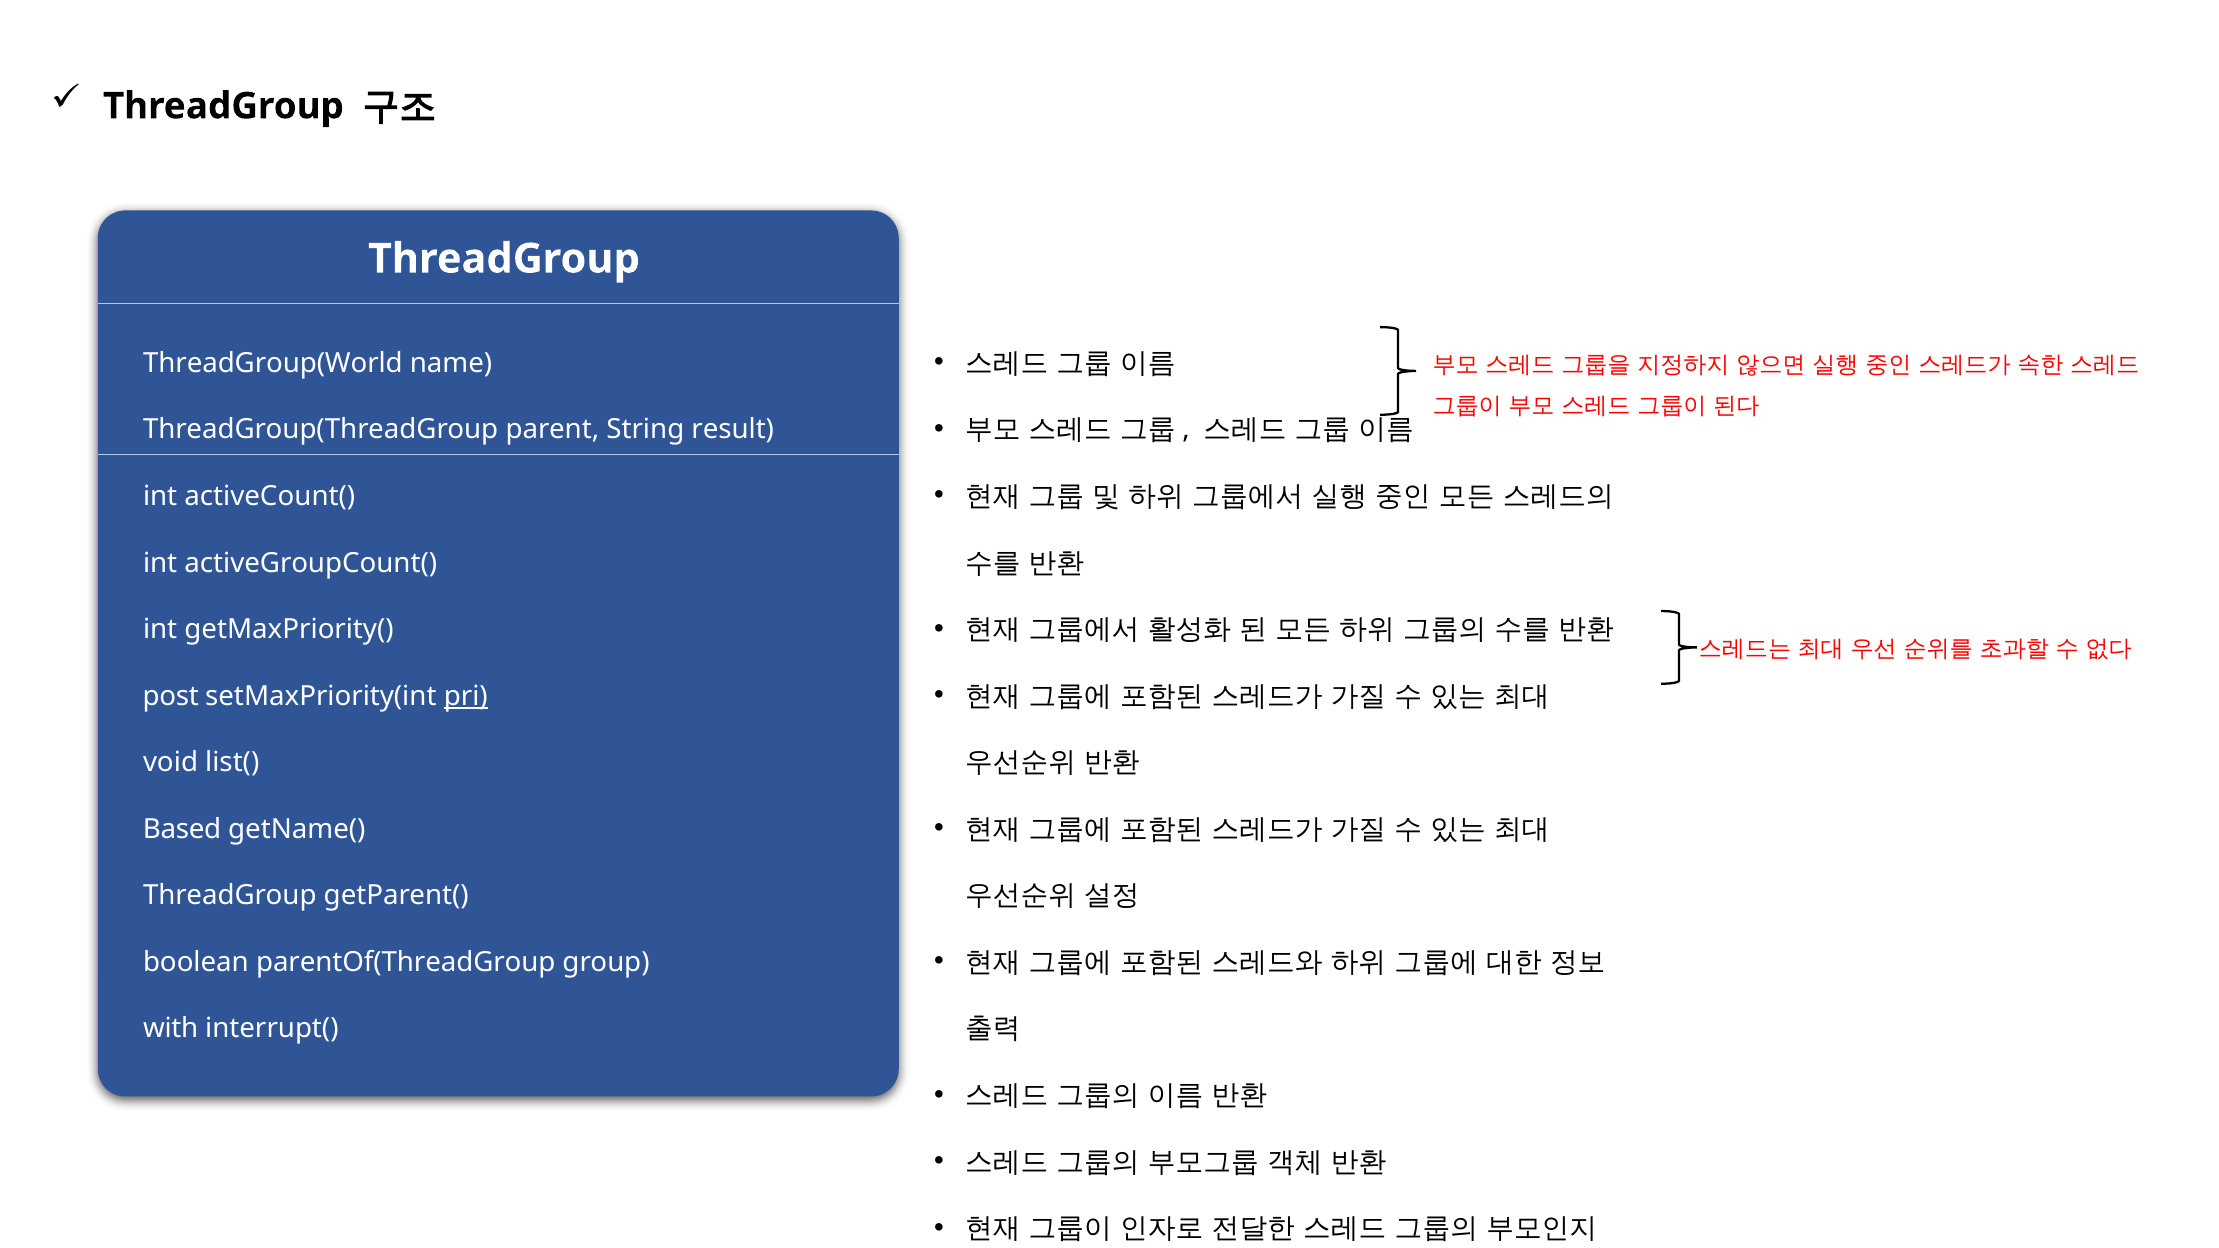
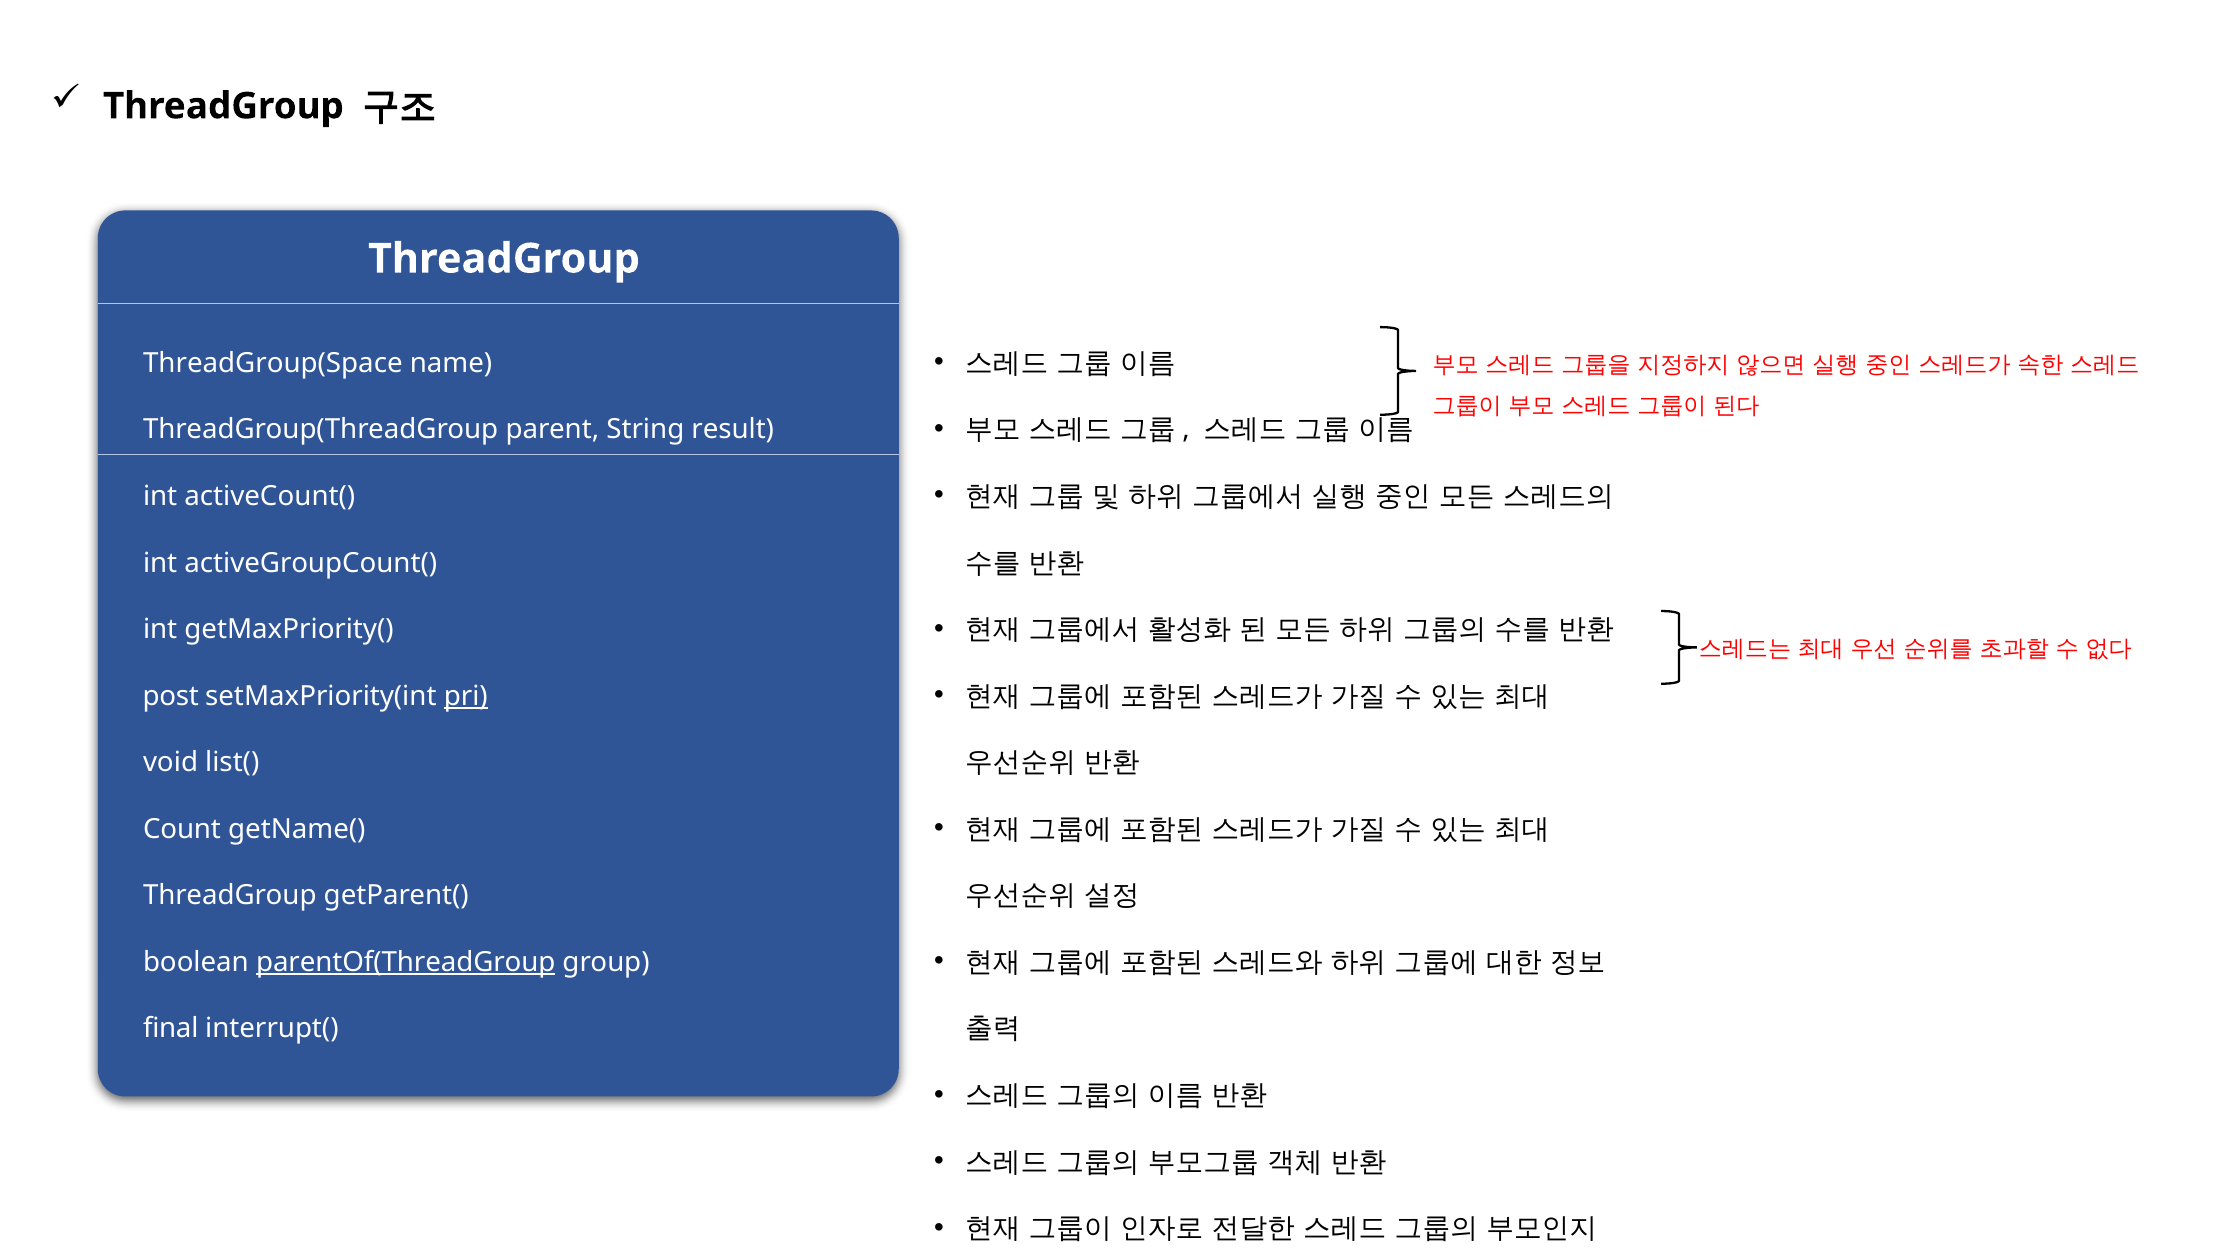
ThreadGroup(World: ThreadGroup(World -> ThreadGroup(Space
Based: Based -> Count
parentOf(ThreadGroup underline: none -> present
with: with -> final
